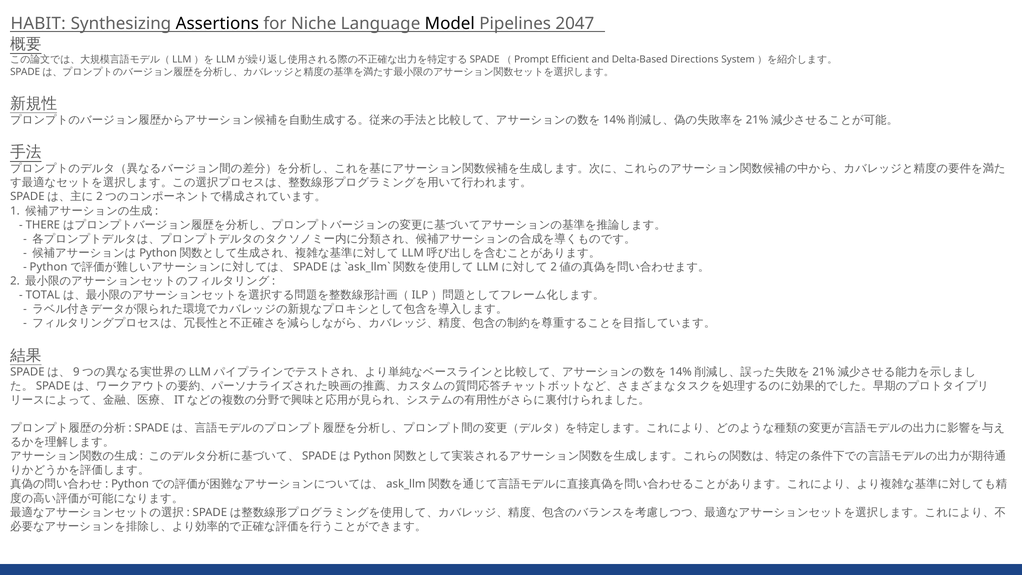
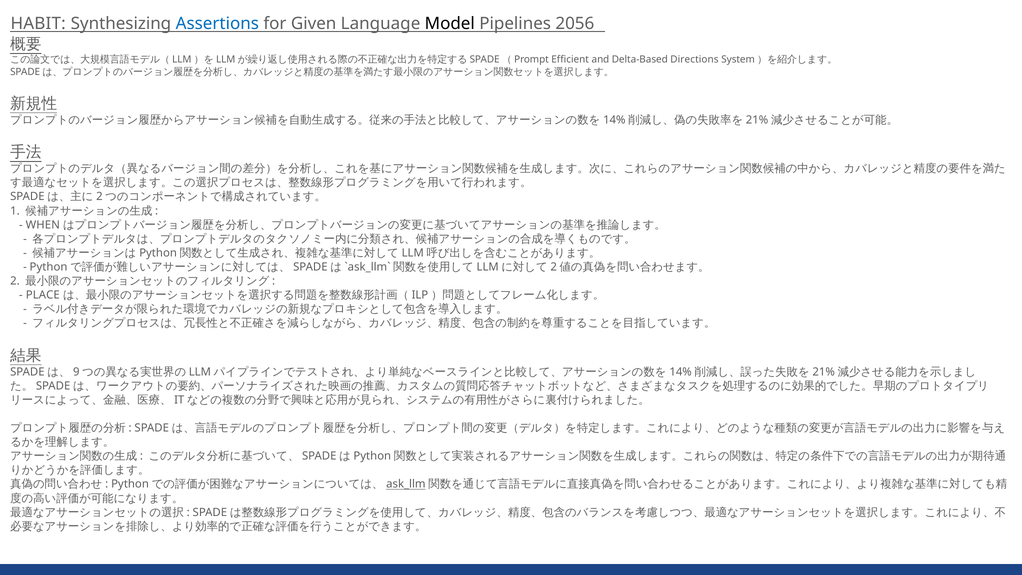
Assertions colour: black -> blue
Niche: Niche -> Given
2047: 2047 -> 2056
THERE: THERE -> WHEN
TOTAL: TOTAL -> PLACE
ask_llm underline: none -> present
